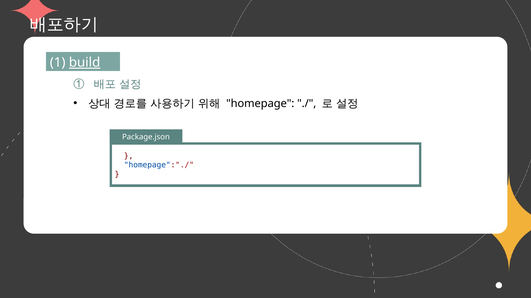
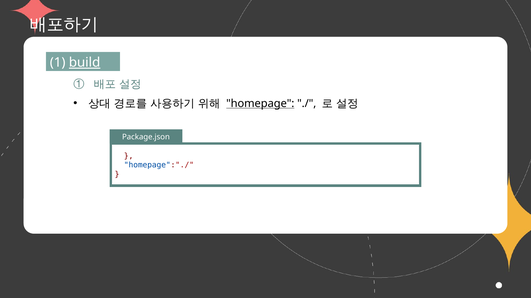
homepage underline: none -> present
